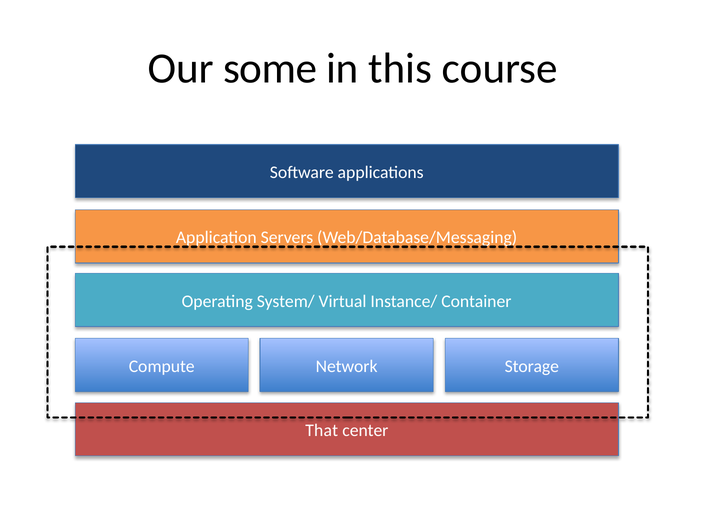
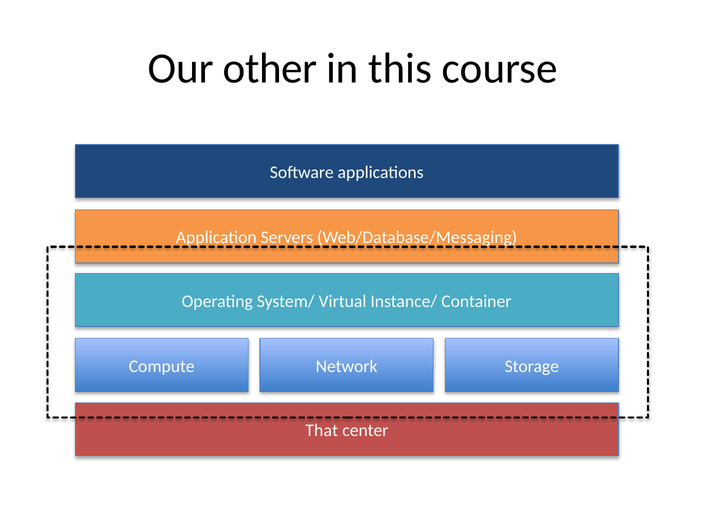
some: some -> other
